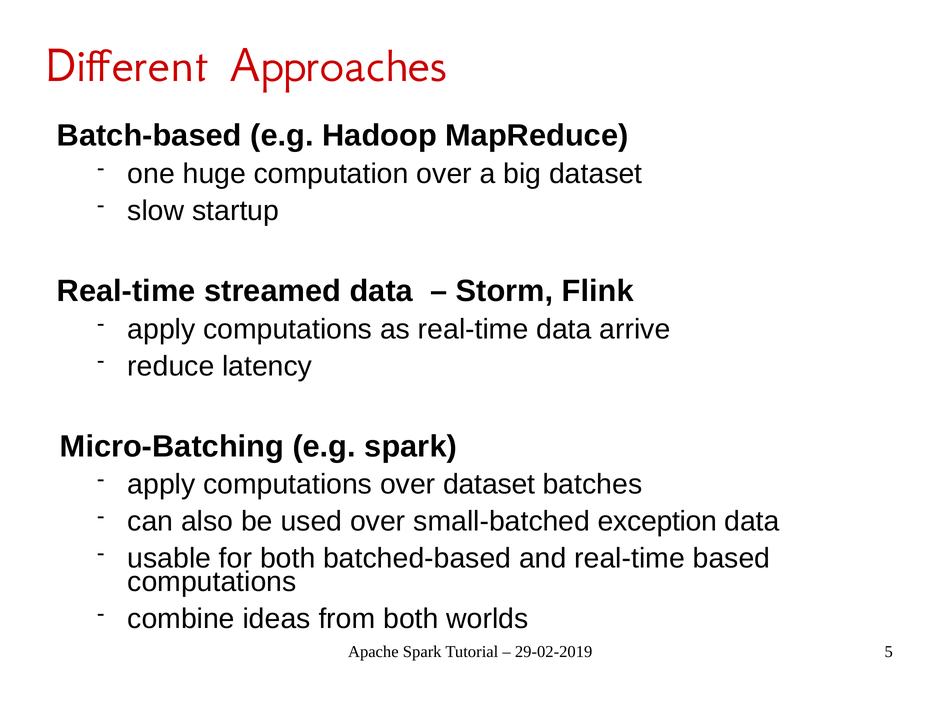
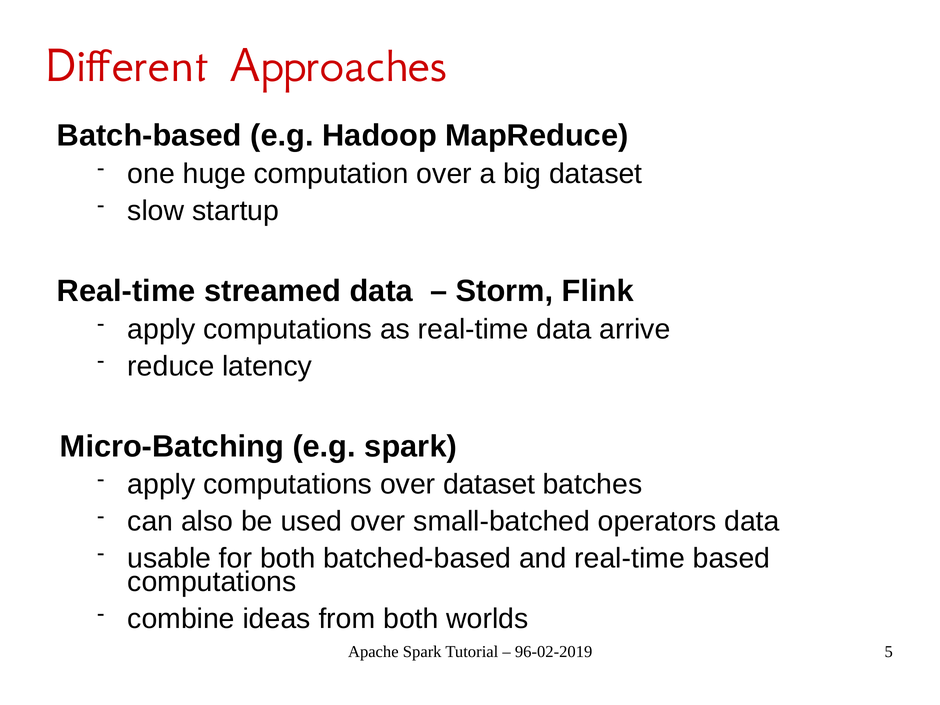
exception: exception -> operators
29-02-2019: 29-02-2019 -> 96-02-2019
